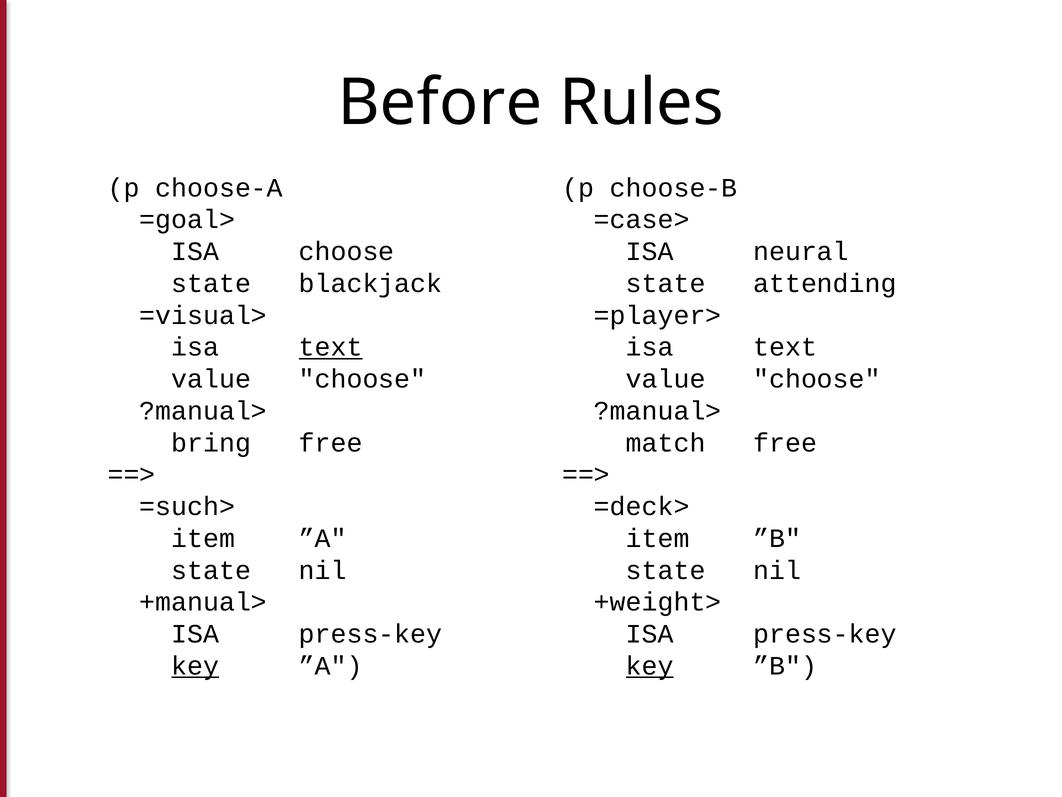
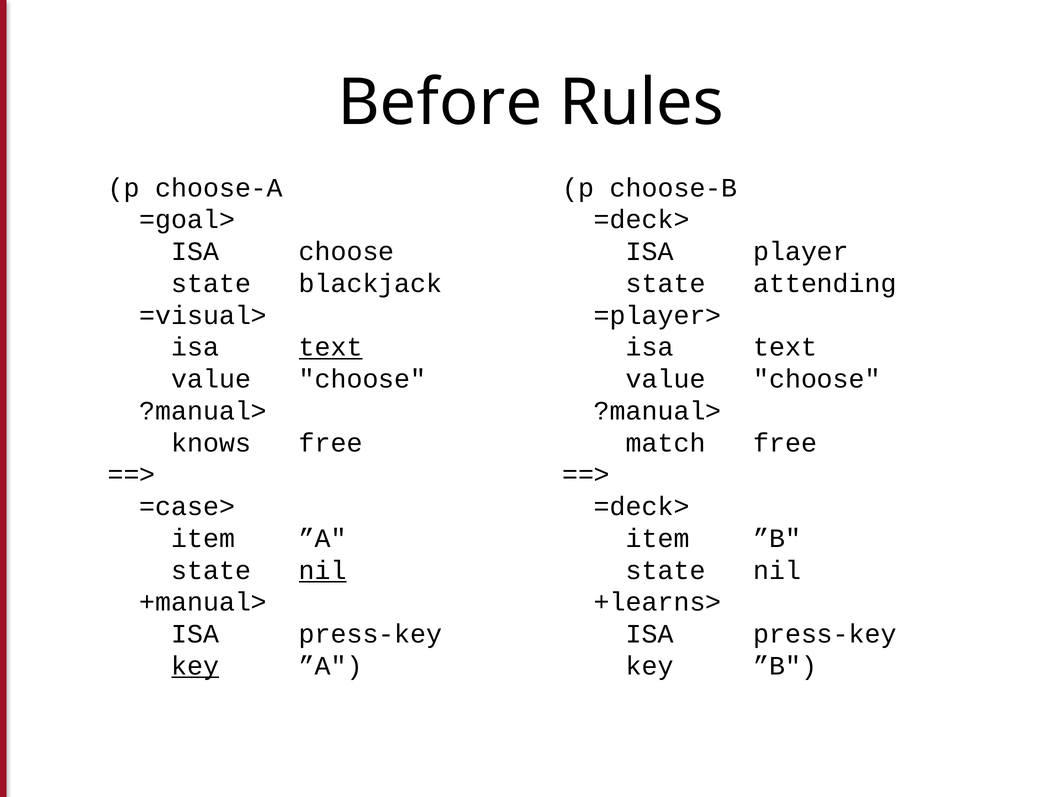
=case> at (642, 219): =case> -> =deck>
neural: neural -> player
bring: bring -> knows
=such>: =such> -> =case>
nil at (323, 570) underline: none -> present
+weight>: +weight> -> +learns>
key at (650, 666) underline: present -> none
